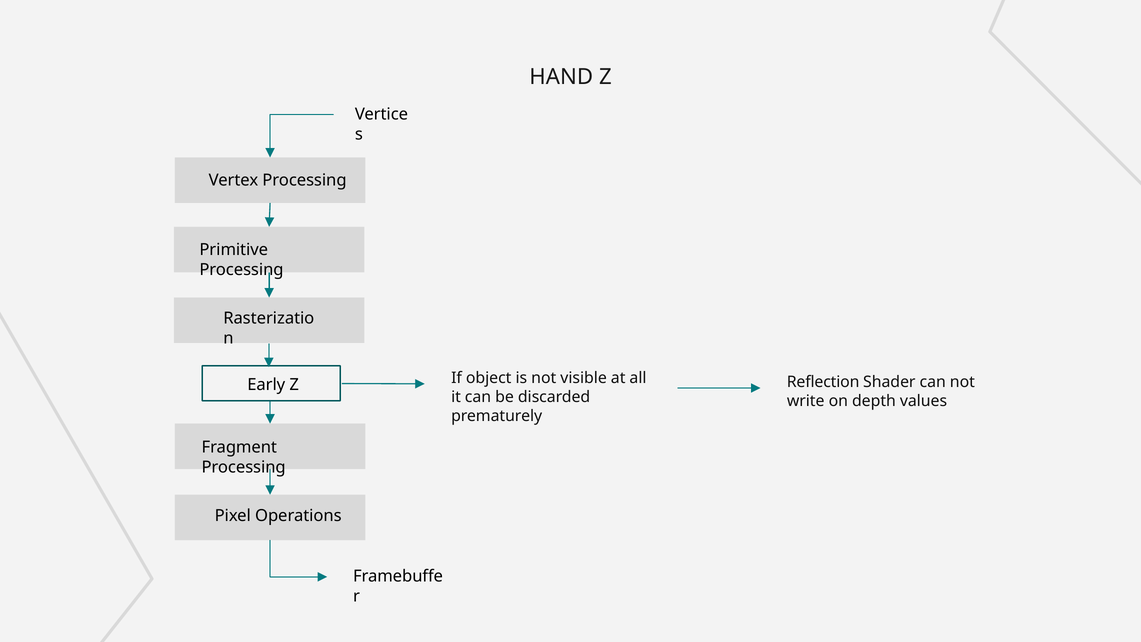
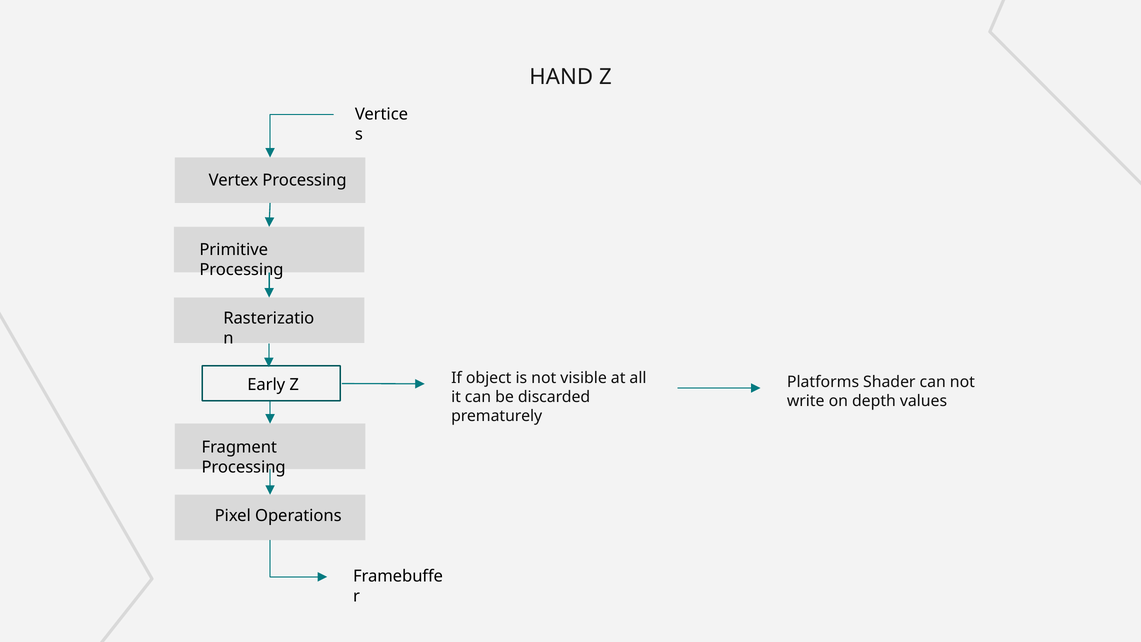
Reflection: Reflection -> Platforms
